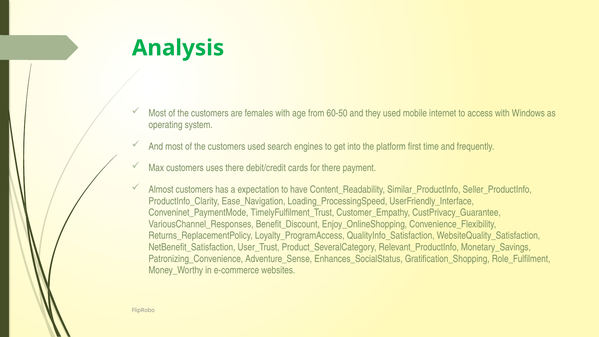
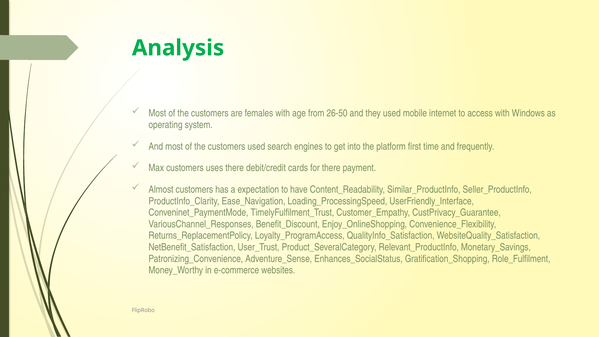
60-50: 60-50 -> 26-50
